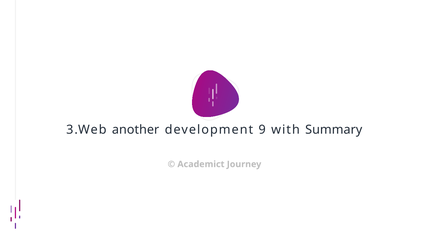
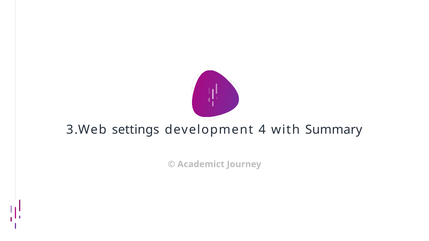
another: another -> settings
9: 9 -> 4
